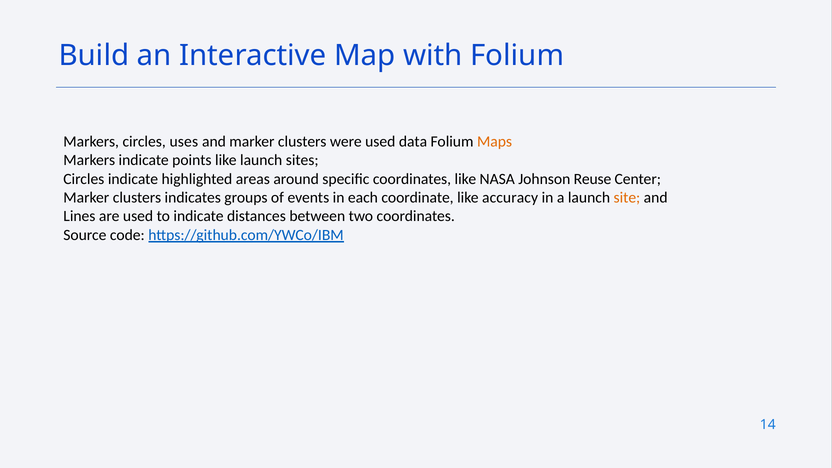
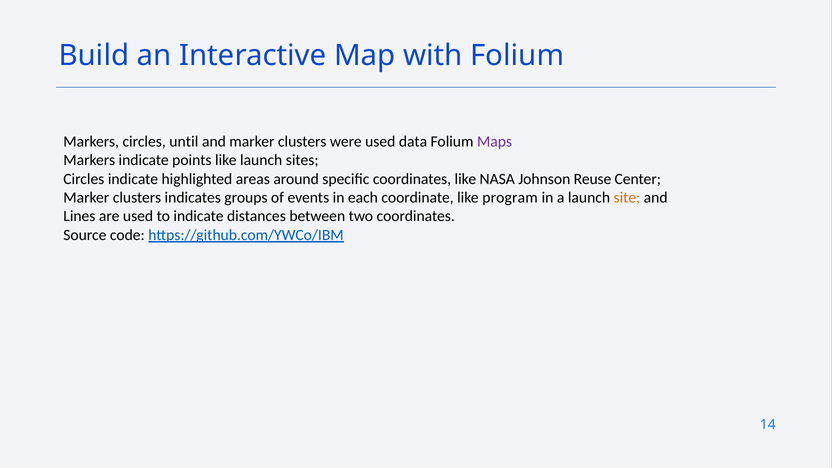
uses: uses -> until
Maps colour: orange -> purple
accuracy: accuracy -> program
